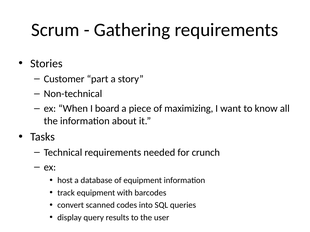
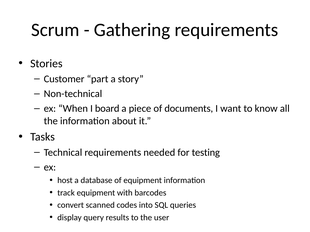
maximizing: maximizing -> documents
crunch: crunch -> testing
